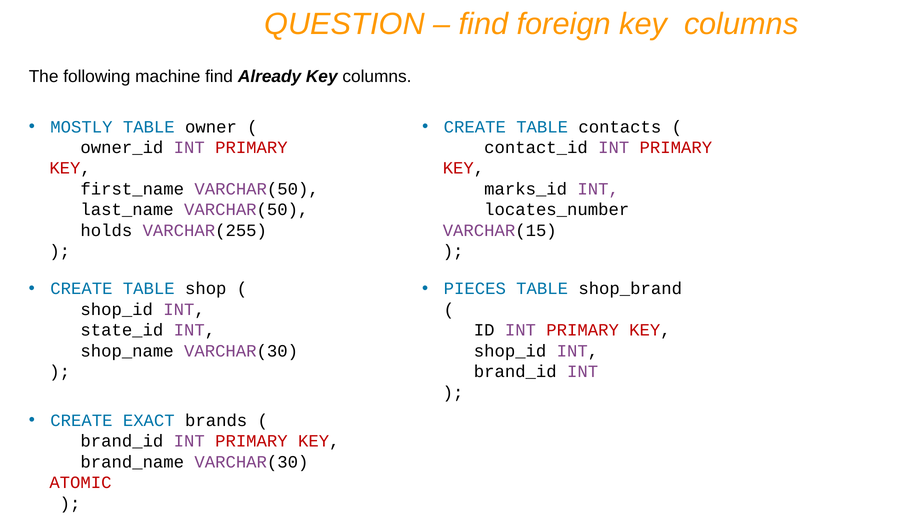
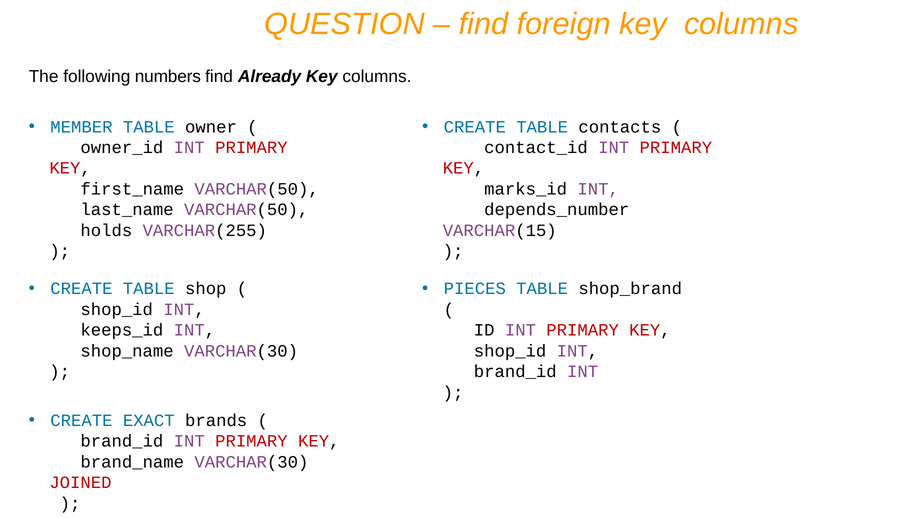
machine: machine -> numbers
MOSTLY: MOSTLY -> MEMBER
locates_number: locates_number -> depends_number
state_id: state_id -> keeps_id
ATOMIC: ATOMIC -> JOINED
